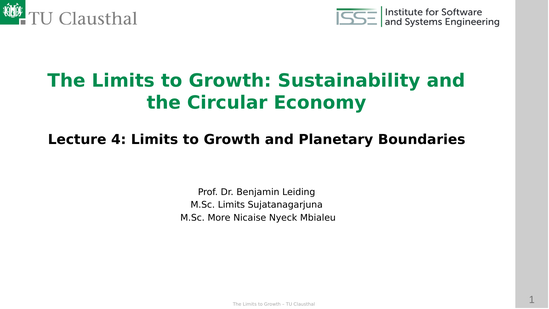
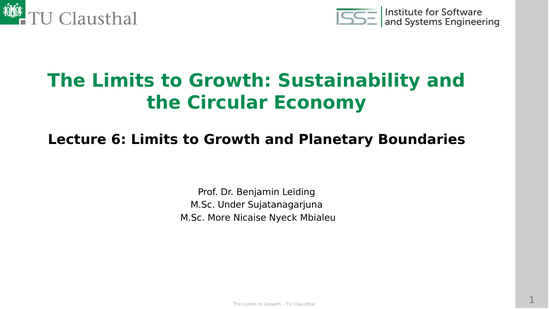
4: 4 -> 6
M.Sc Limits: Limits -> Under
